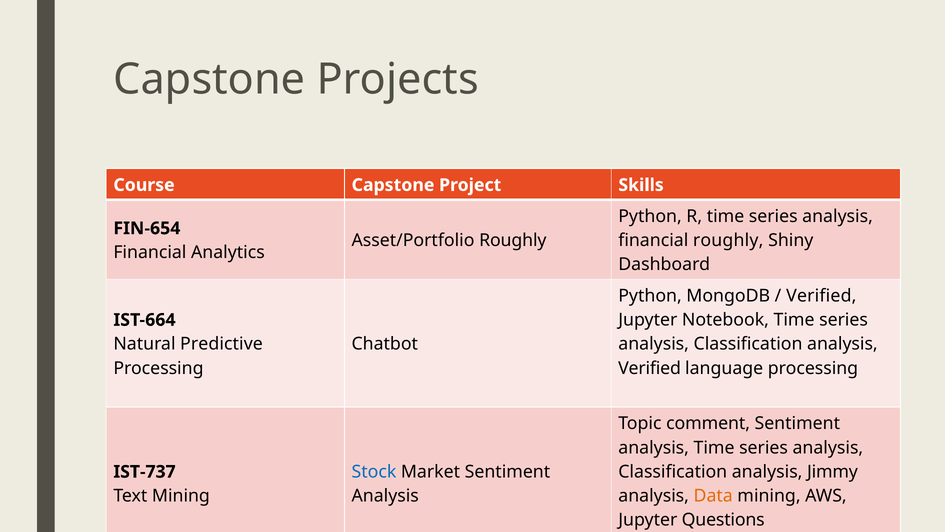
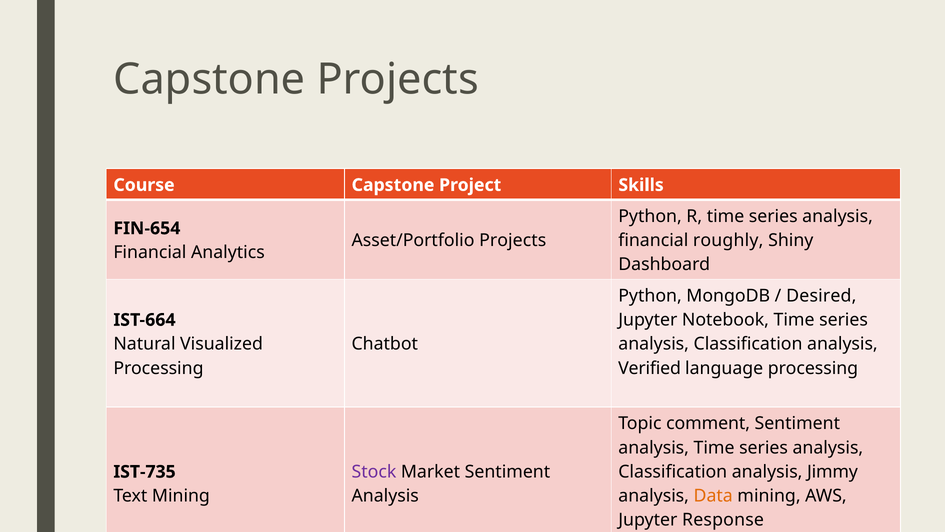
Asset/Portfolio Roughly: Roughly -> Projects
Verified at (821, 296): Verified -> Desired
Predictive: Predictive -> Visualized
Stock colour: blue -> purple
IST-737: IST-737 -> IST-735
Questions: Questions -> Response
